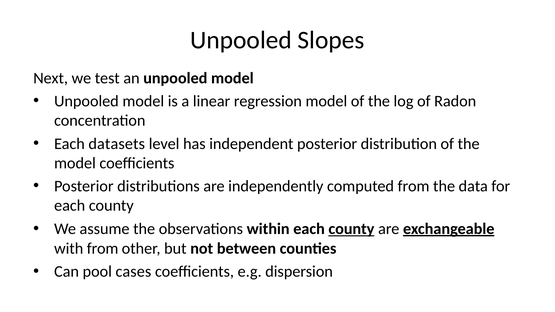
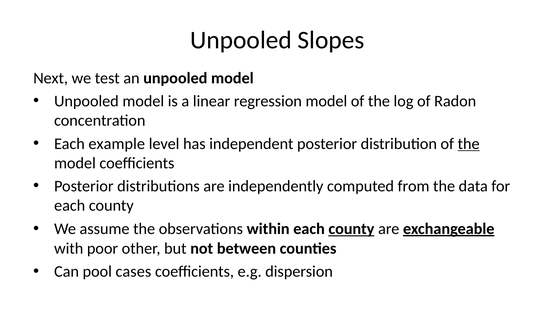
datasets: datasets -> example
the at (469, 144) underline: none -> present
with from: from -> poor
